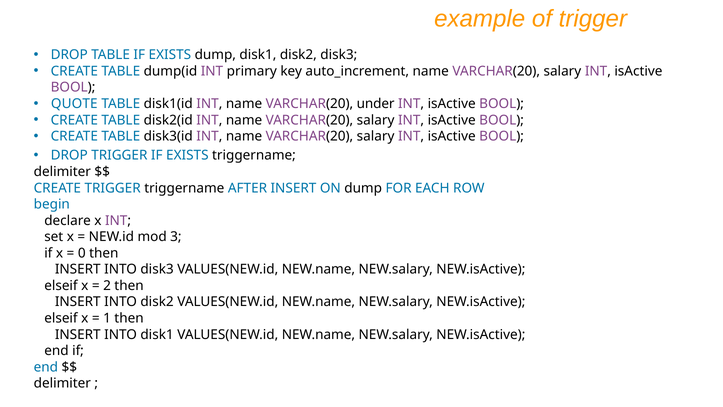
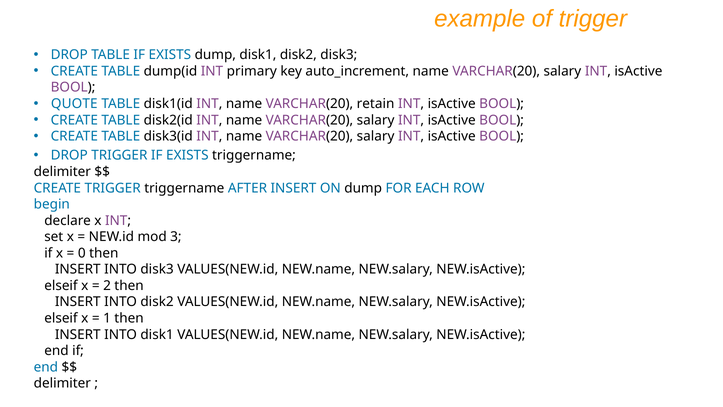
under: under -> retain
